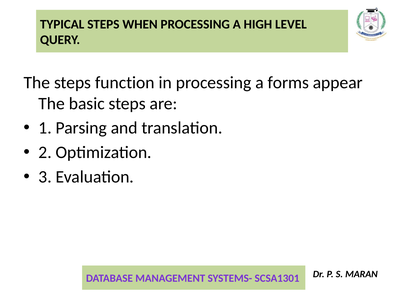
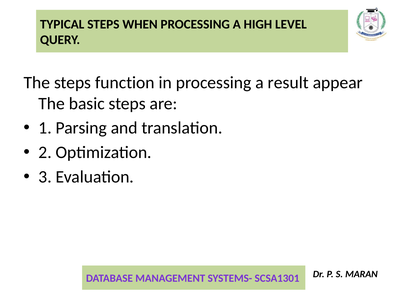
forms: forms -> result
